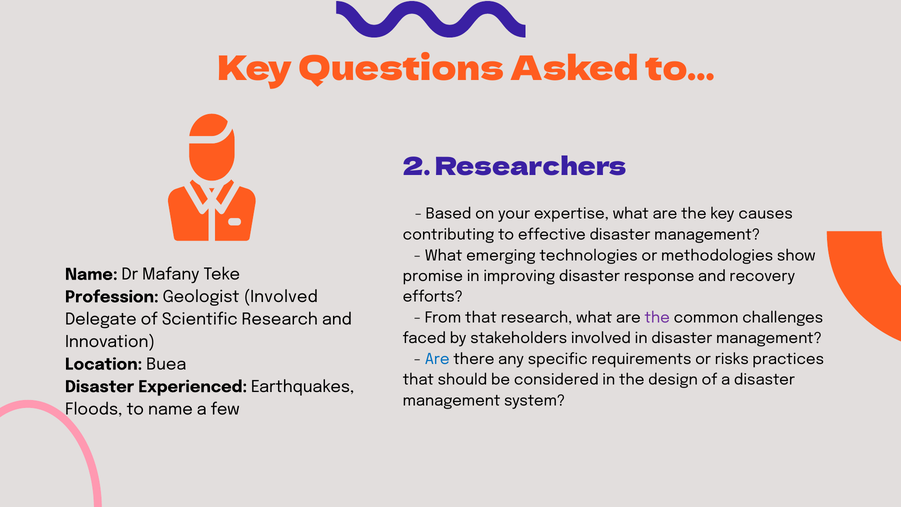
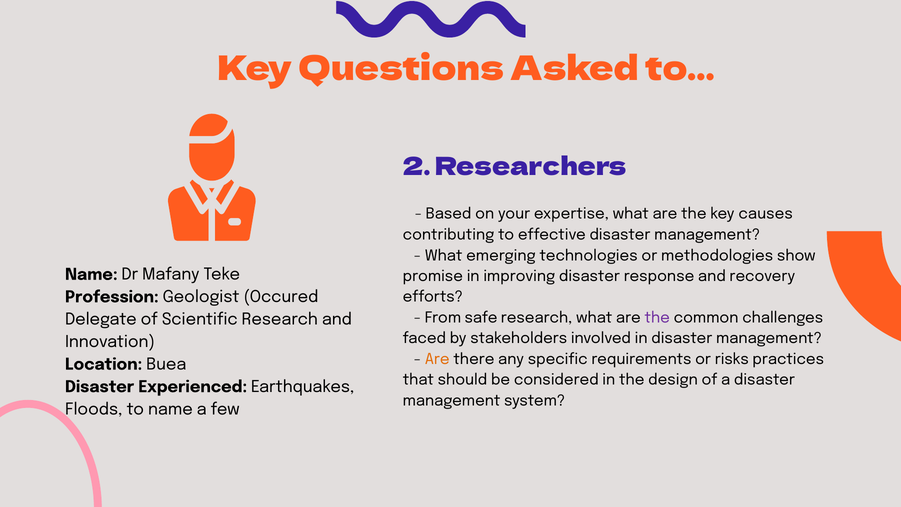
Geologist Involved: Involved -> Occured
From that: that -> safe
Are at (437, 359) colour: blue -> orange
